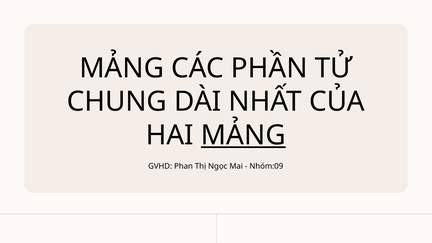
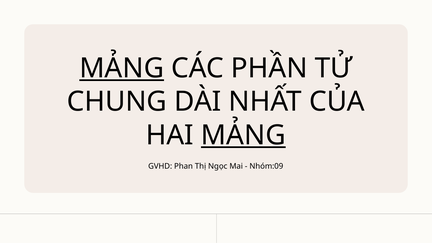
MẢNG at (122, 68) underline: none -> present
